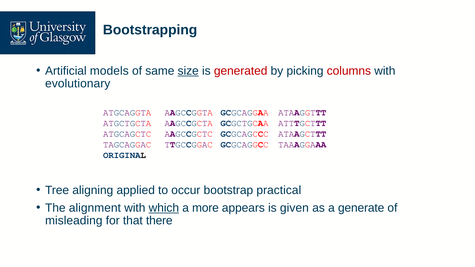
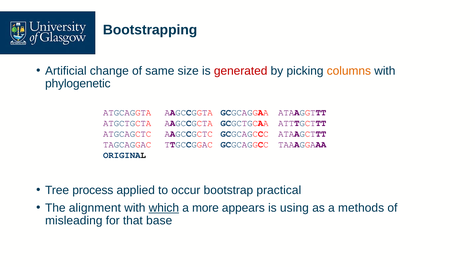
models: models -> change
size underline: present -> none
columns colour: red -> orange
evolutionary: evolutionary -> phylogenetic
aligning: aligning -> process
given: given -> using
generate: generate -> methods
there: there -> base
